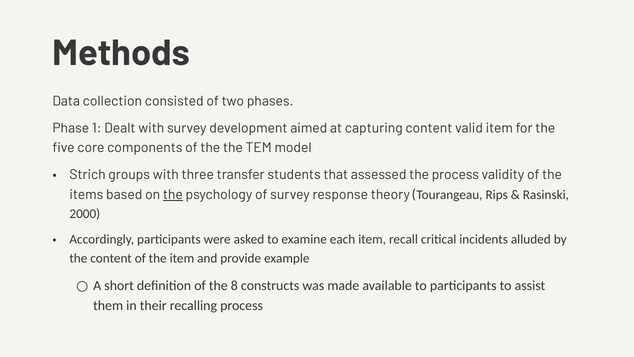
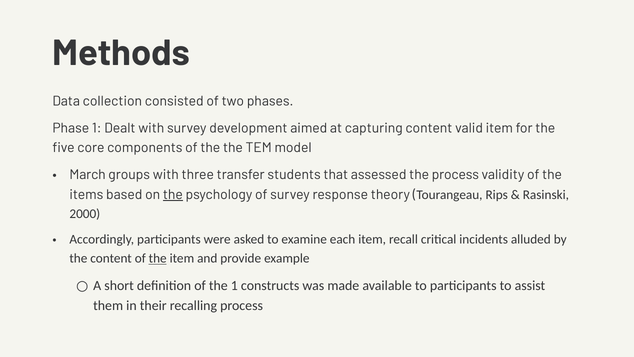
Strich: Strich -> March
the at (158, 258) underline: none -> present
the 8: 8 -> 1
